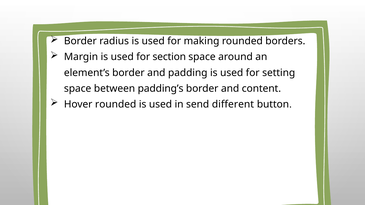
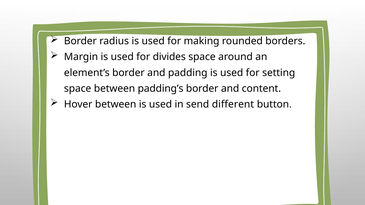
section: section -> divides
Hover rounded: rounded -> between
